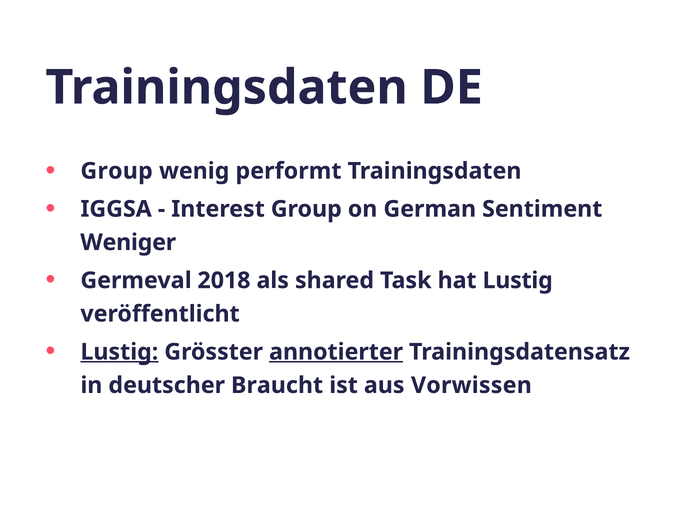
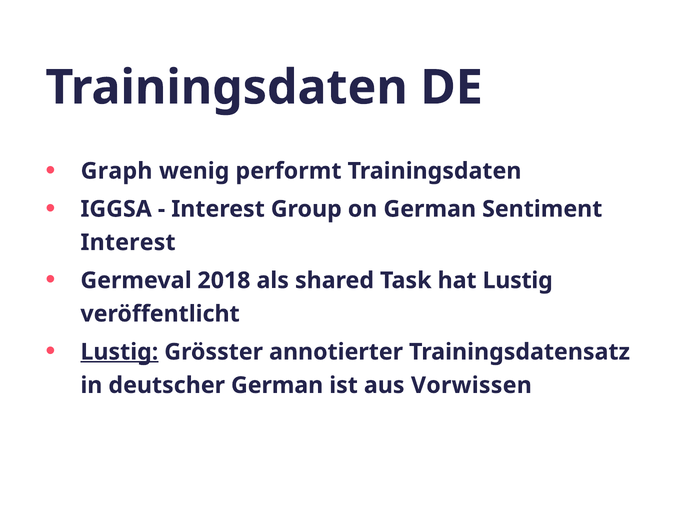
Group at (117, 171): Group -> Graph
Weniger at (128, 242): Weniger -> Interest
annotierter underline: present -> none
deutscher Braucht: Braucht -> German
